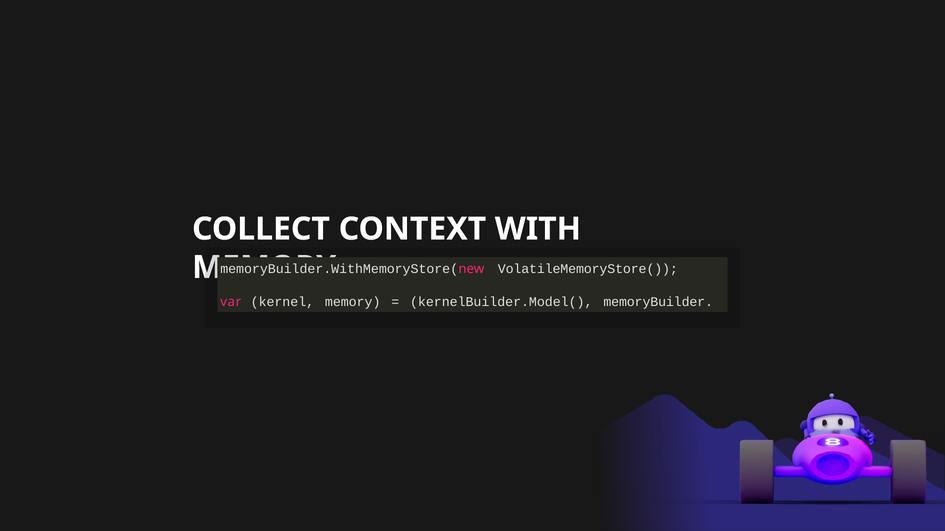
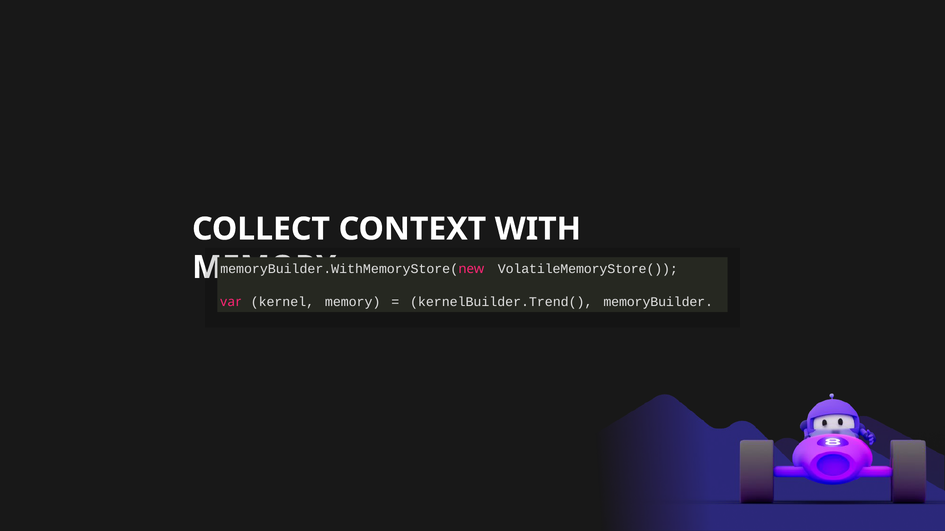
kernelBuilder.Model(: kernelBuilder.Model( -> kernelBuilder.Trend(
